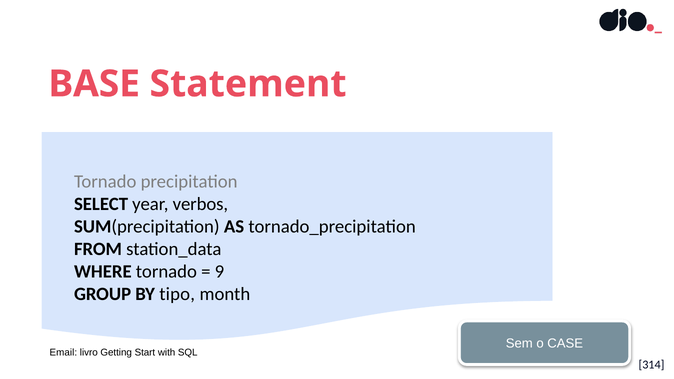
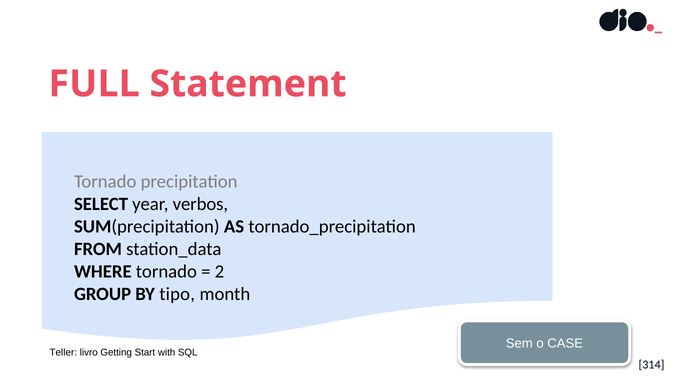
BASE: BASE -> FULL
9: 9 -> 2
Email: Email -> Teller
